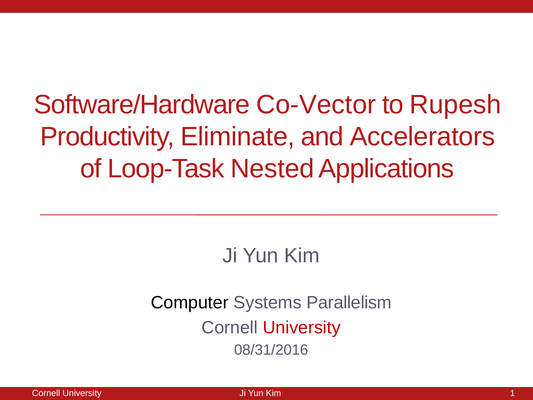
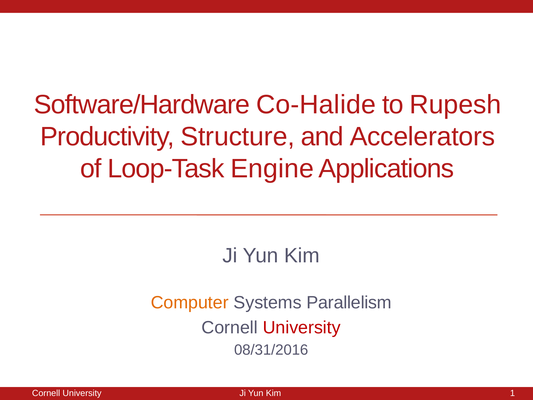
Co-Vector: Co-Vector -> Co-Halide
Eliminate: Eliminate -> Structure
Nested: Nested -> Engine
Computer colour: black -> orange
